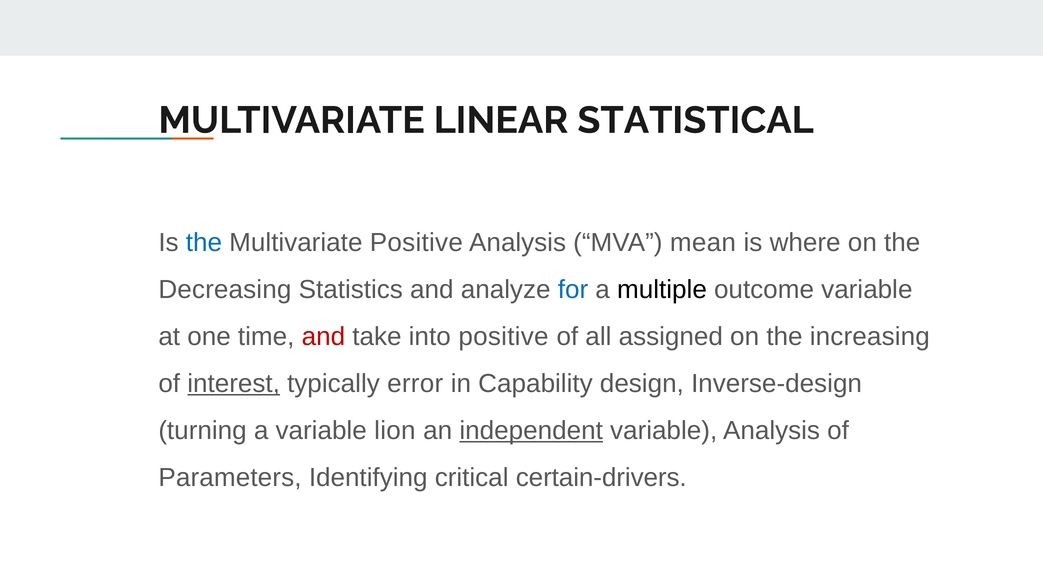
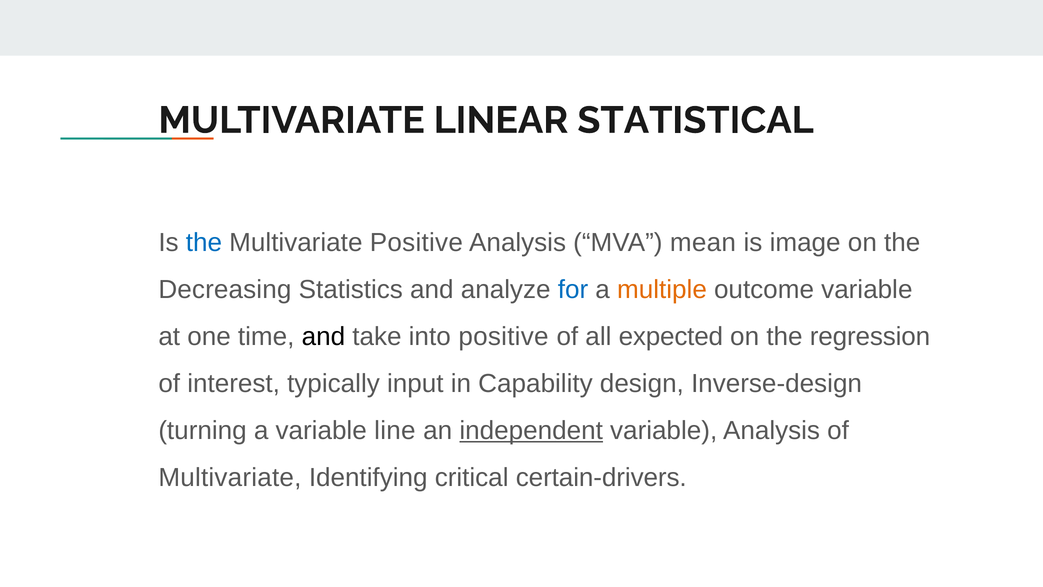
where: where -> image
multiple colour: black -> orange
and at (323, 336) colour: red -> black
assigned: assigned -> expected
increasing: increasing -> regression
interest underline: present -> none
error: error -> input
lion: lion -> line
Parameters at (230, 477): Parameters -> Multivariate
